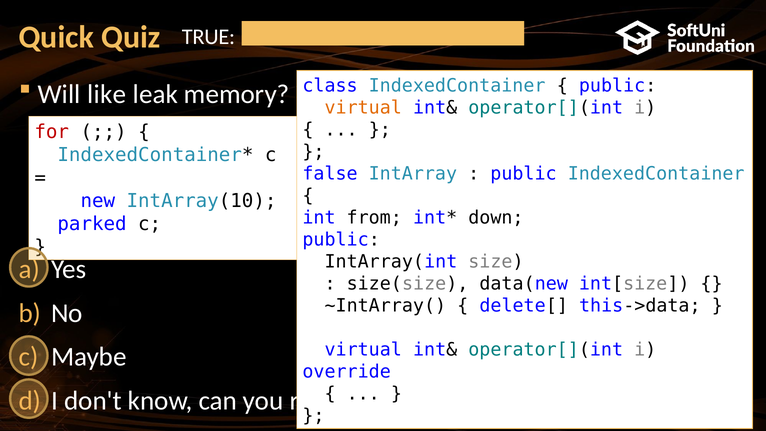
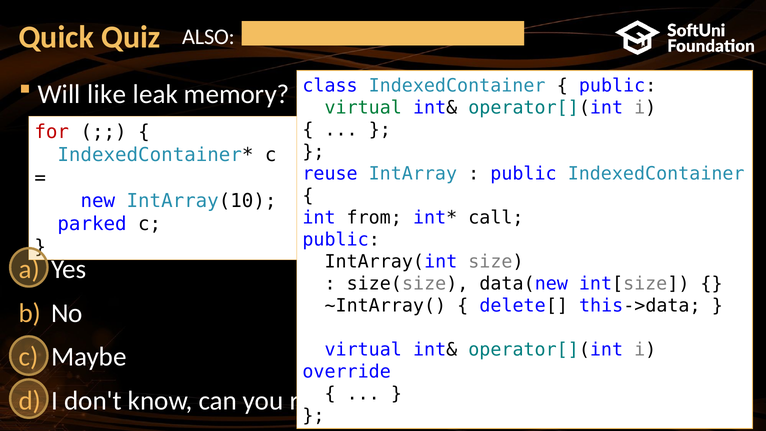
TRUE: TRUE -> ALSO
virtual at (363, 108) colour: orange -> green
false: false -> reuse
down: down -> call
